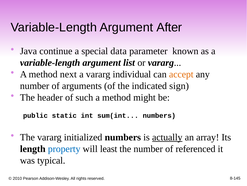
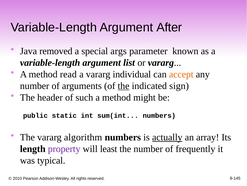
continue: continue -> removed
data: data -> args
next: next -> read
the at (124, 85) underline: none -> present
initialized: initialized -> algorithm
property colour: blue -> purple
referenced: referenced -> frequently
